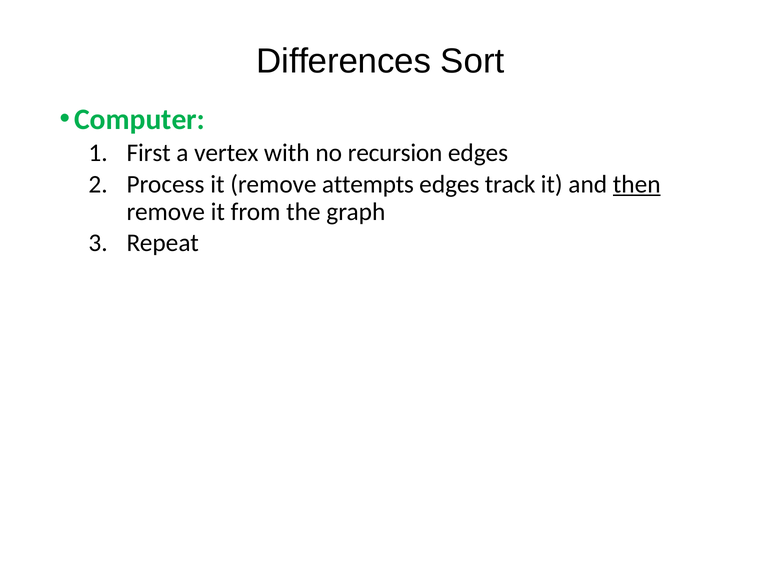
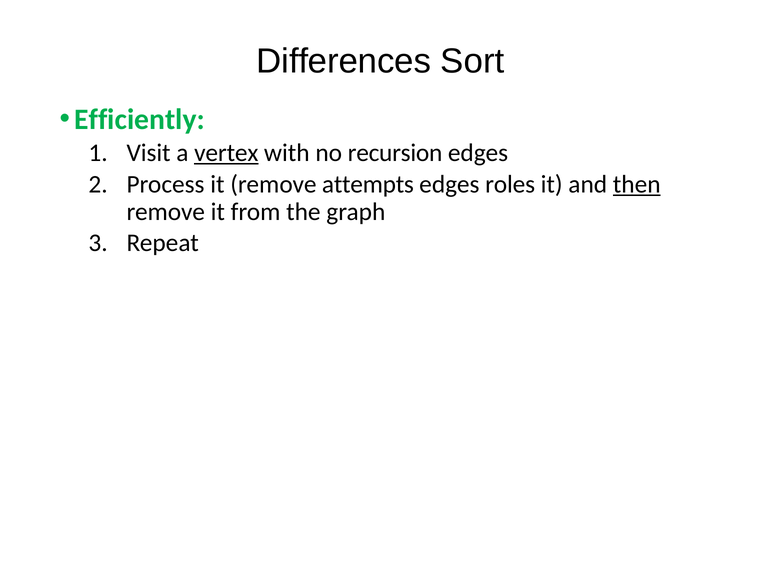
Computer: Computer -> Efficiently
First: First -> Visit
vertex underline: none -> present
track: track -> roles
